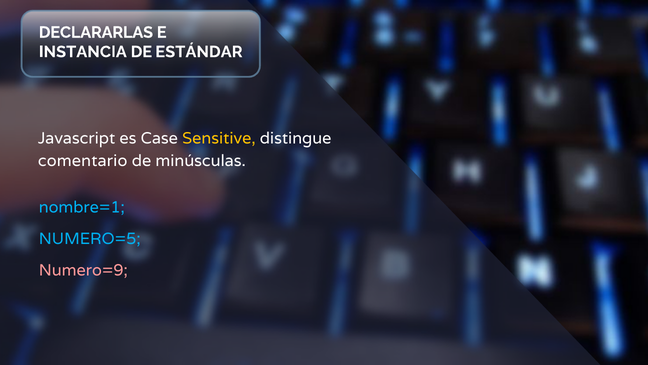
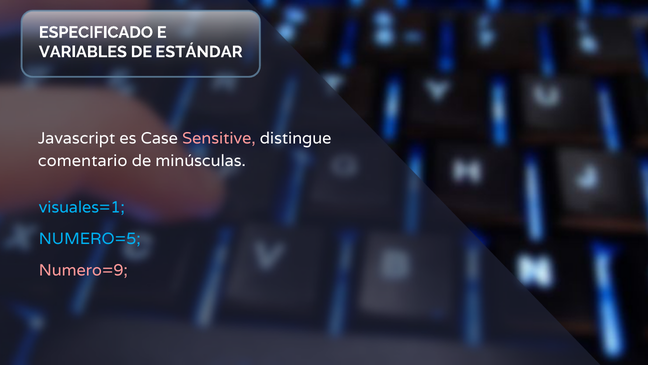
DECLARARLAS: DECLARARLAS -> ESPECIFICADO
INSTANCIA: INSTANCIA -> VARIABLES
Sensitive colour: yellow -> pink
nombre=1: nombre=1 -> visuales=1
